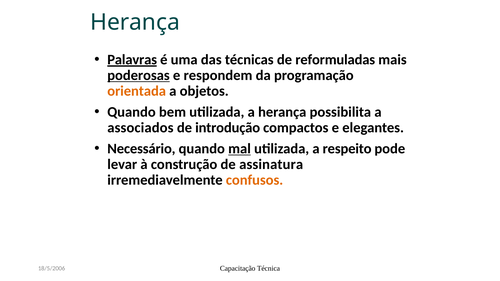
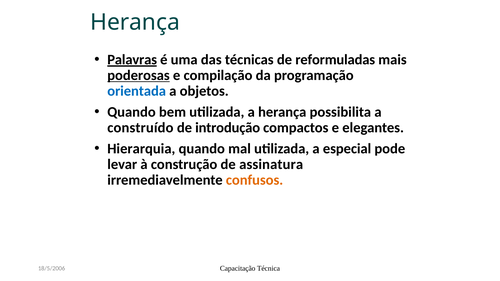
respondem: respondem -> compilação
orientada colour: orange -> blue
associados: associados -> construído
Necessário: Necessário -> Hierarquia
mal underline: present -> none
respeito: respeito -> especial
